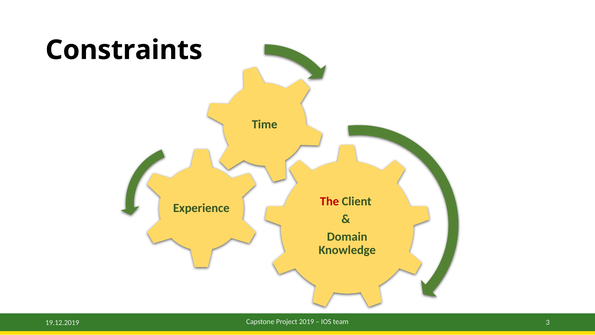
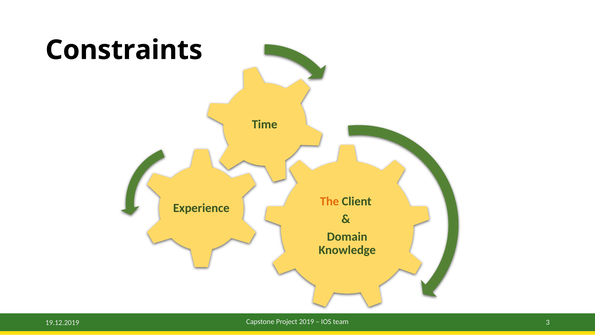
The colour: red -> orange
